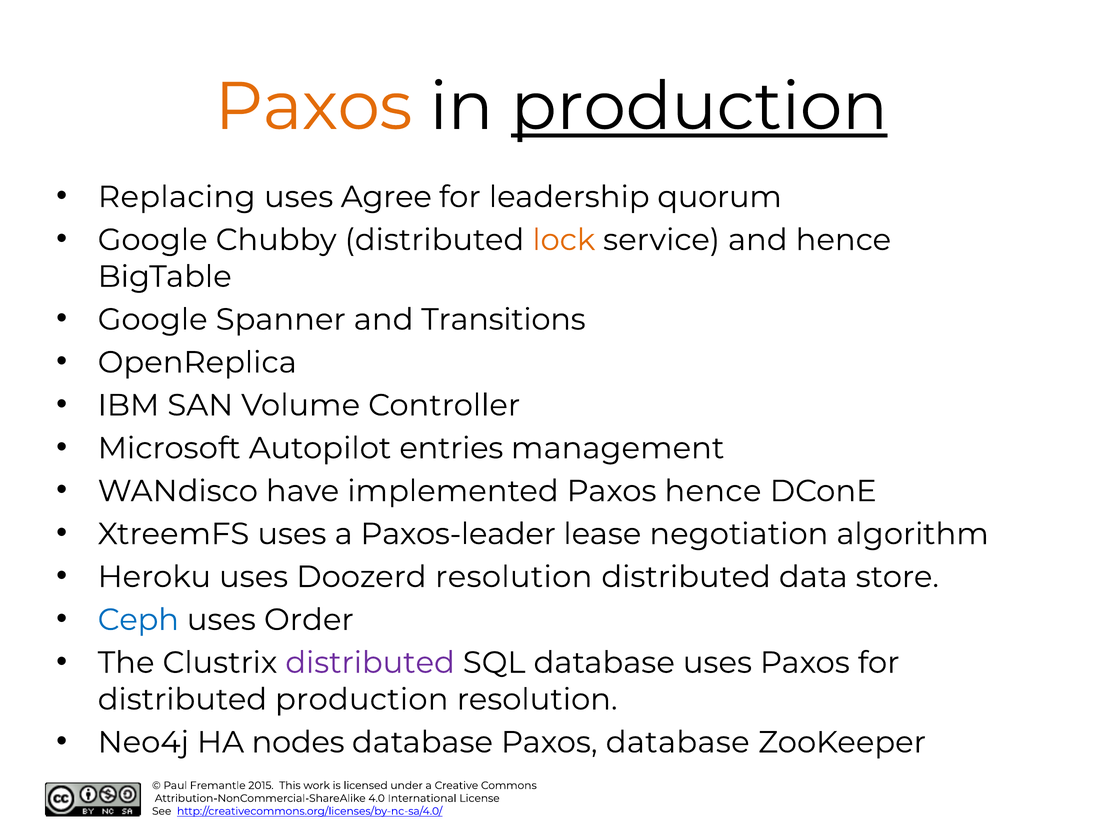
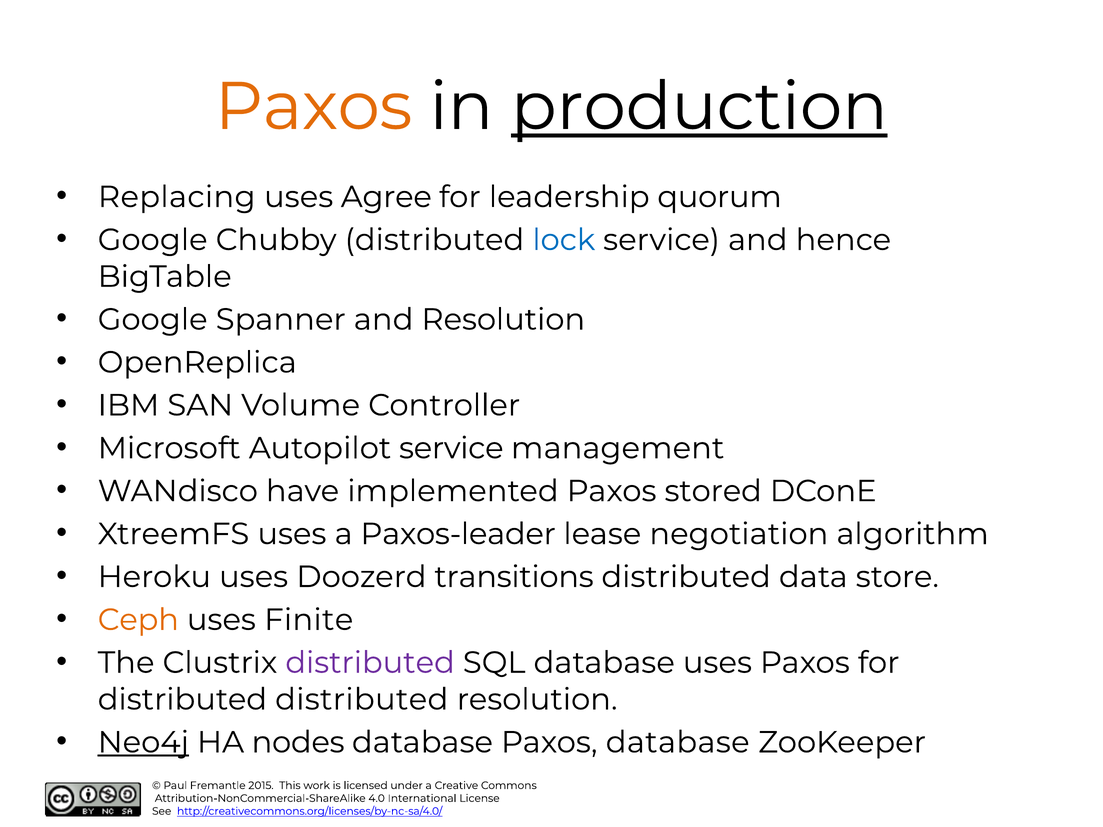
lock colour: orange -> blue
and Transitions: Transitions -> Resolution
Autopilot entries: entries -> service
Paxos hence: hence -> stored
Doozerd resolution: resolution -> transitions
Ceph colour: blue -> orange
Order: Order -> Finite
distributed production: production -> distributed
Neo4j underline: none -> present
